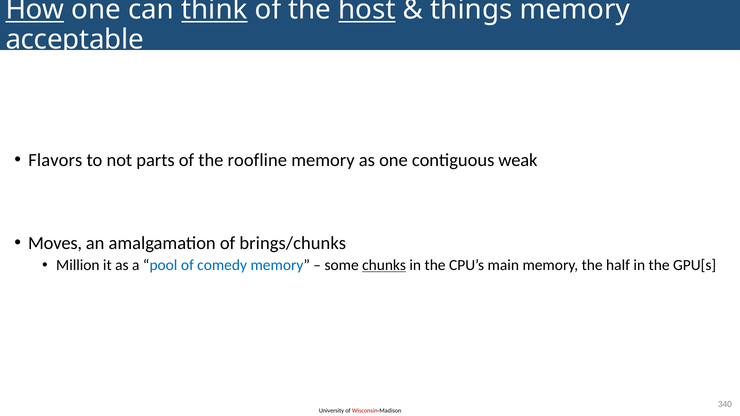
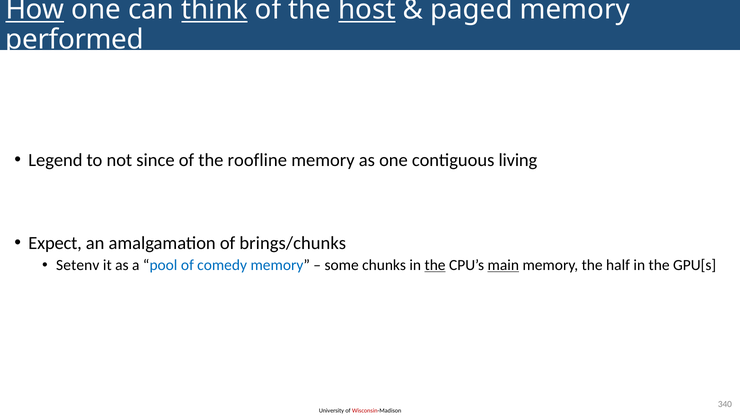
things: things -> paged
acceptable: acceptable -> performed
Flavors: Flavors -> Legend
parts: parts -> since
weak: weak -> living
Moves: Moves -> Expect
Million: Million -> Setenv
chunks underline: present -> none
the at (435, 265) underline: none -> present
main underline: none -> present
